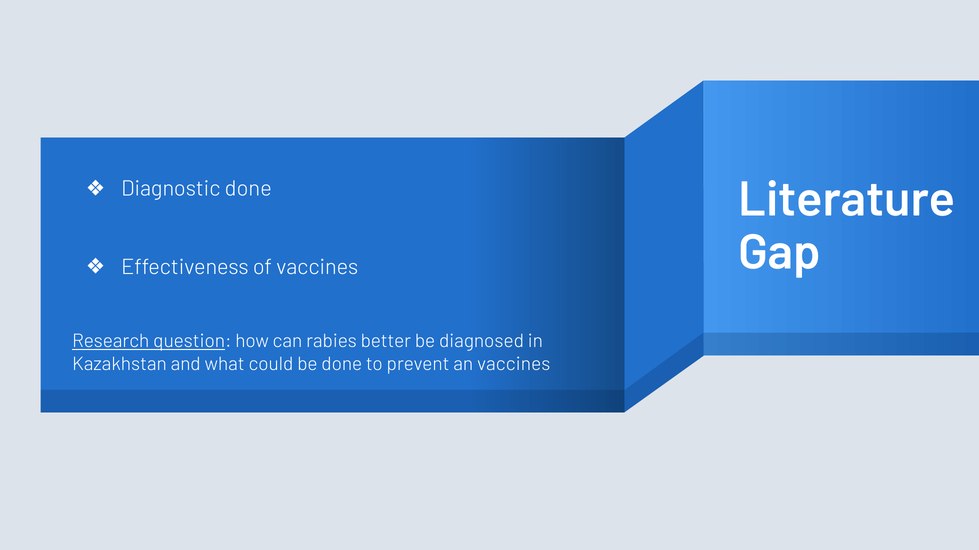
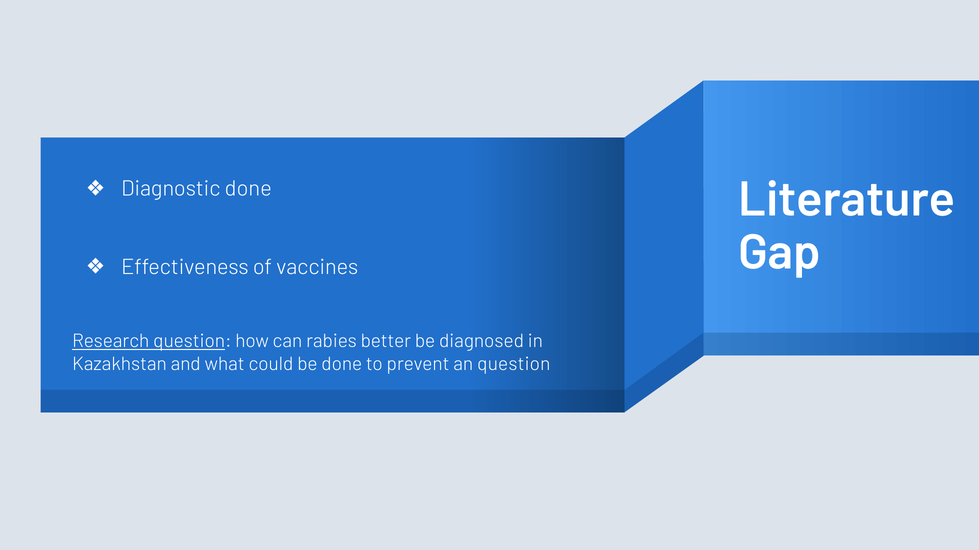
an vaccines: vaccines -> question
